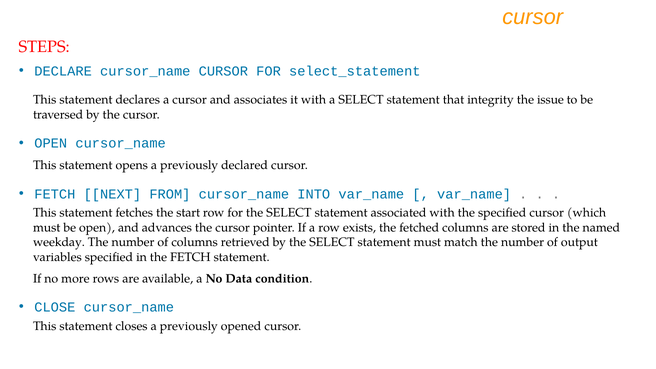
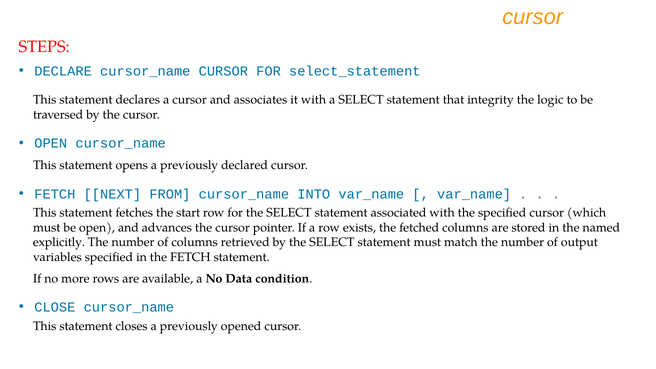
issue: issue -> logic
weekday: weekday -> explicitly
